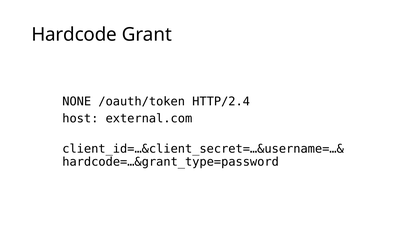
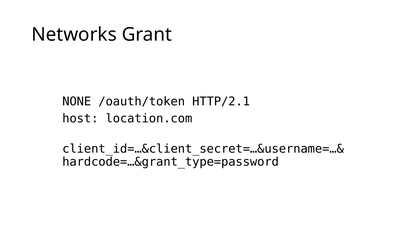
Hardcode: Hardcode -> Networks
HTTP/2.4: HTTP/2.4 -> HTTP/2.1
external.com: external.com -> location.com
